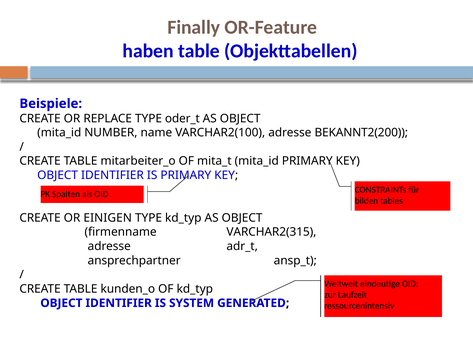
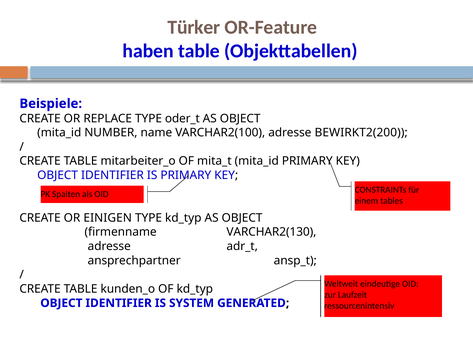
Finally: Finally -> Türker
BEKANNT2(200: BEKANNT2(200 -> BEWIRKT2(200
bilden: bilden -> einem
VARCHAR2(315: VARCHAR2(315 -> VARCHAR2(130
